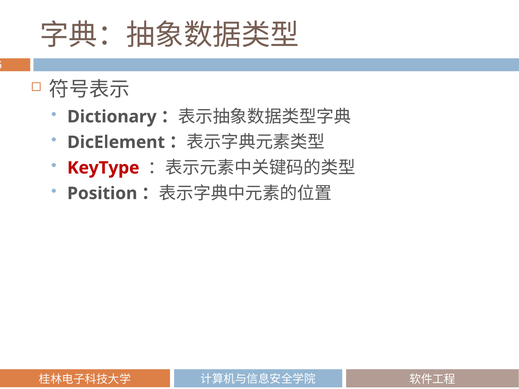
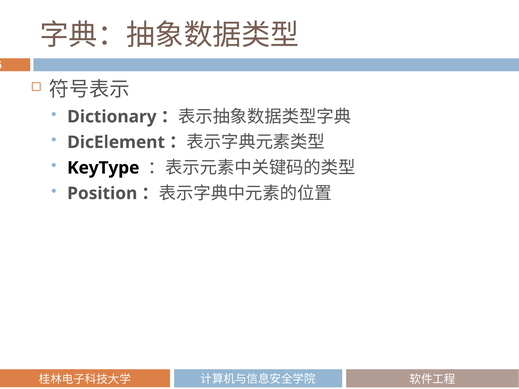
KeyType colour: red -> black
